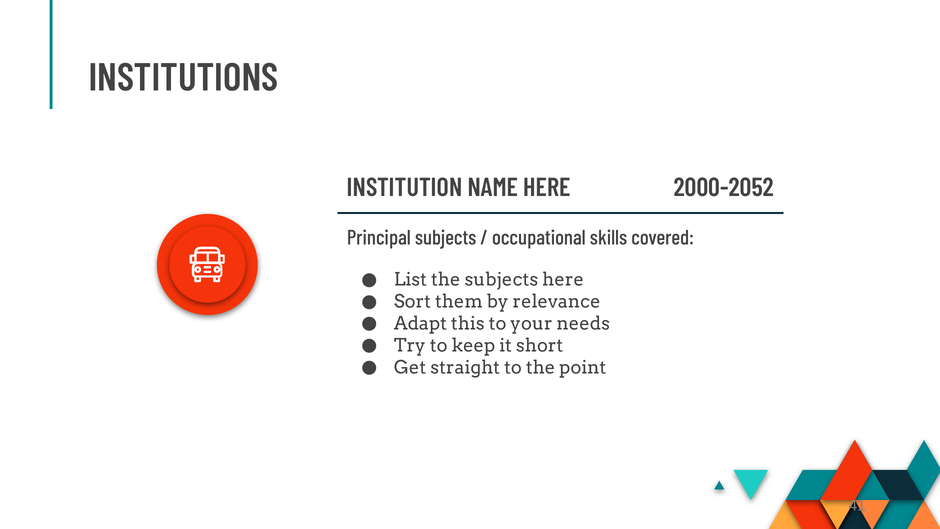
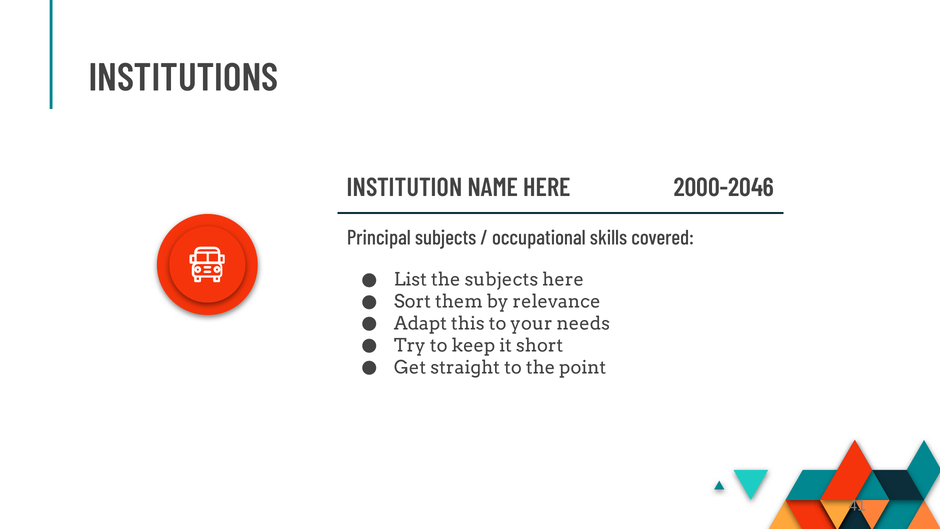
2000-2052: 2000-2052 -> 2000-2046
